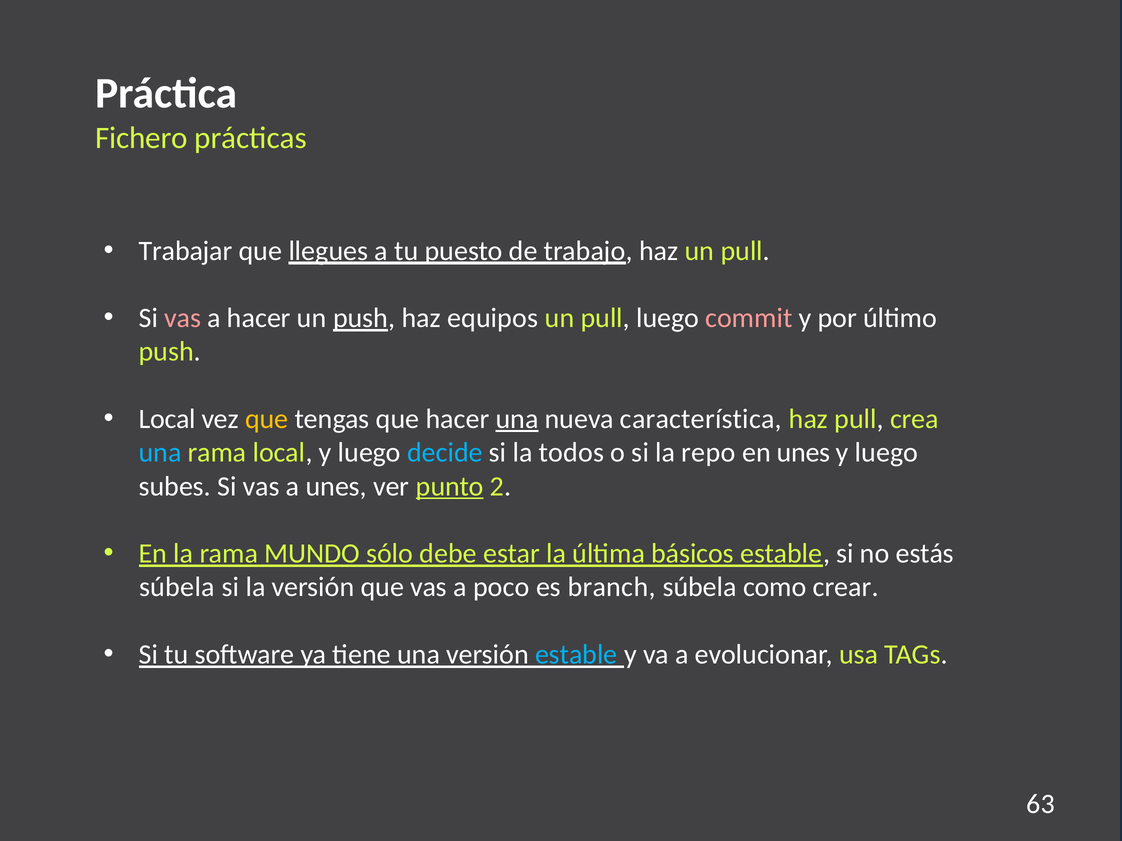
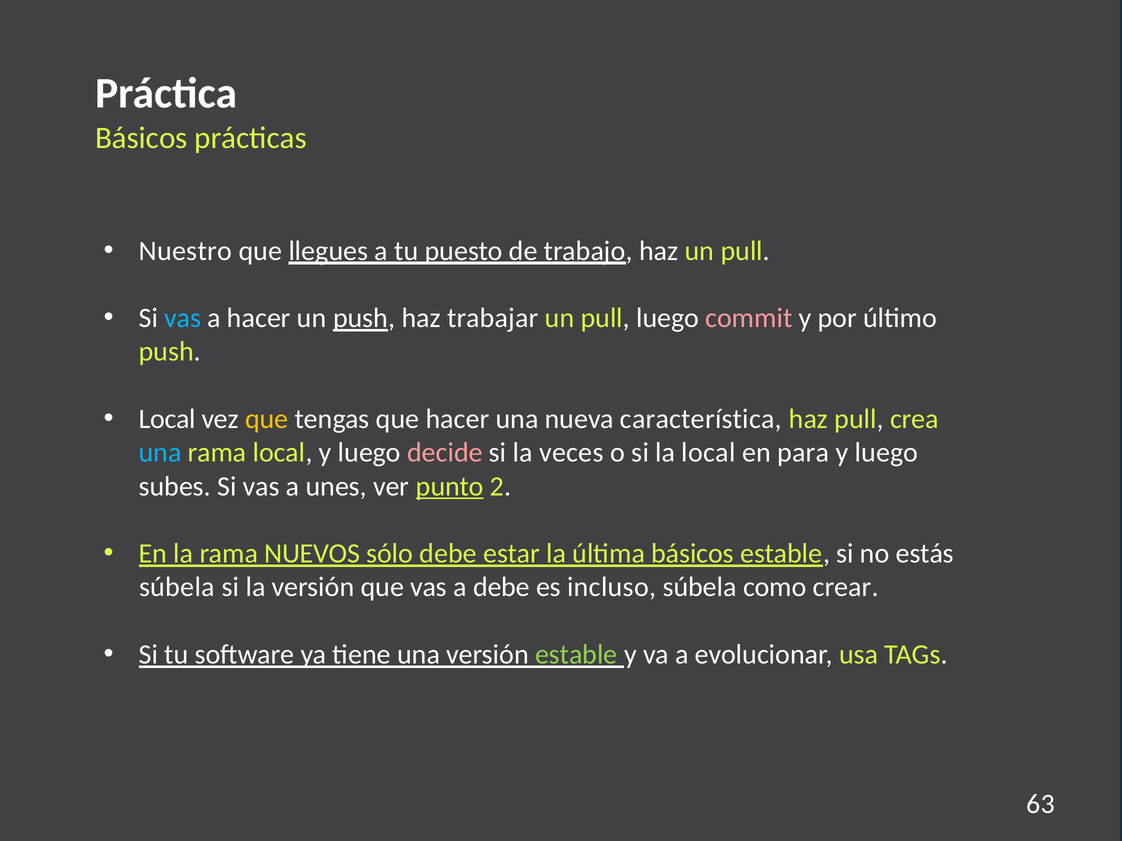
Fichero at (141, 138): Fichero -> Básicos
Trabajar: Trabajar -> Nuestro
vas at (183, 318) colour: pink -> light blue
equipos: equipos -> trabajar
una at (517, 419) underline: present -> none
decide colour: light blue -> pink
todos: todos -> veces
la repo: repo -> local
en unes: unes -> para
MUNDO: MUNDO -> NUEVOS
a poco: poco -> debe
branch: branch -> incluso
estable at (576, 655) colour: light blue -> light green
